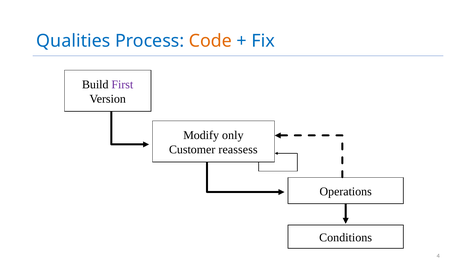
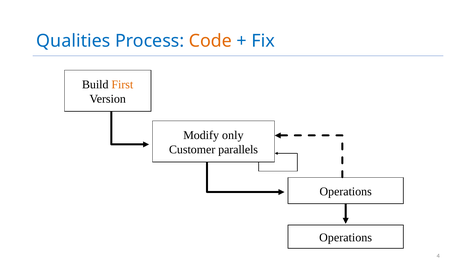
First colour: purple -> orange
reassess: reassess -> parallels
Conditions at (346, 237): Conditions -> Operations
